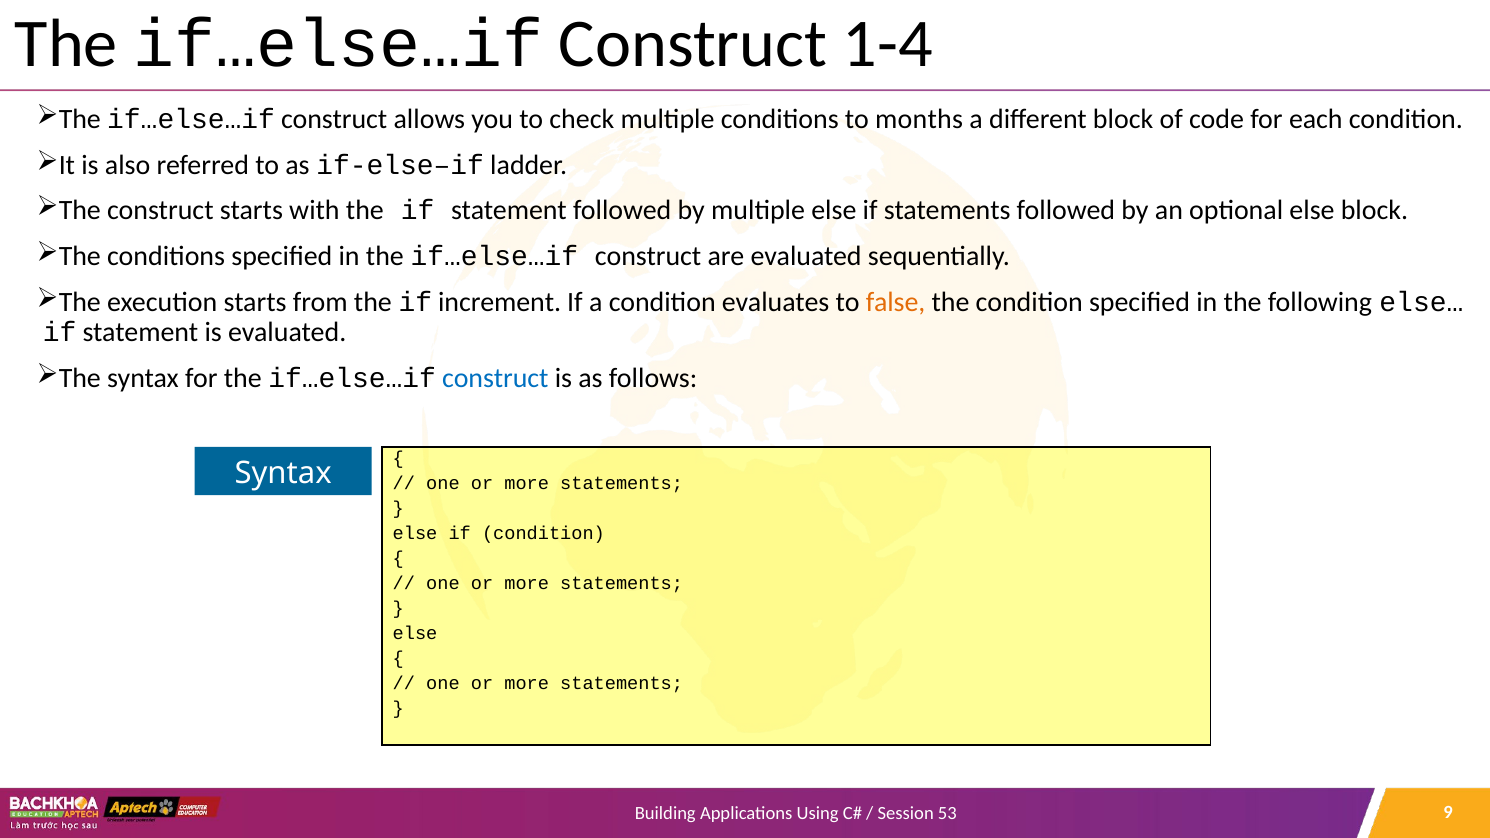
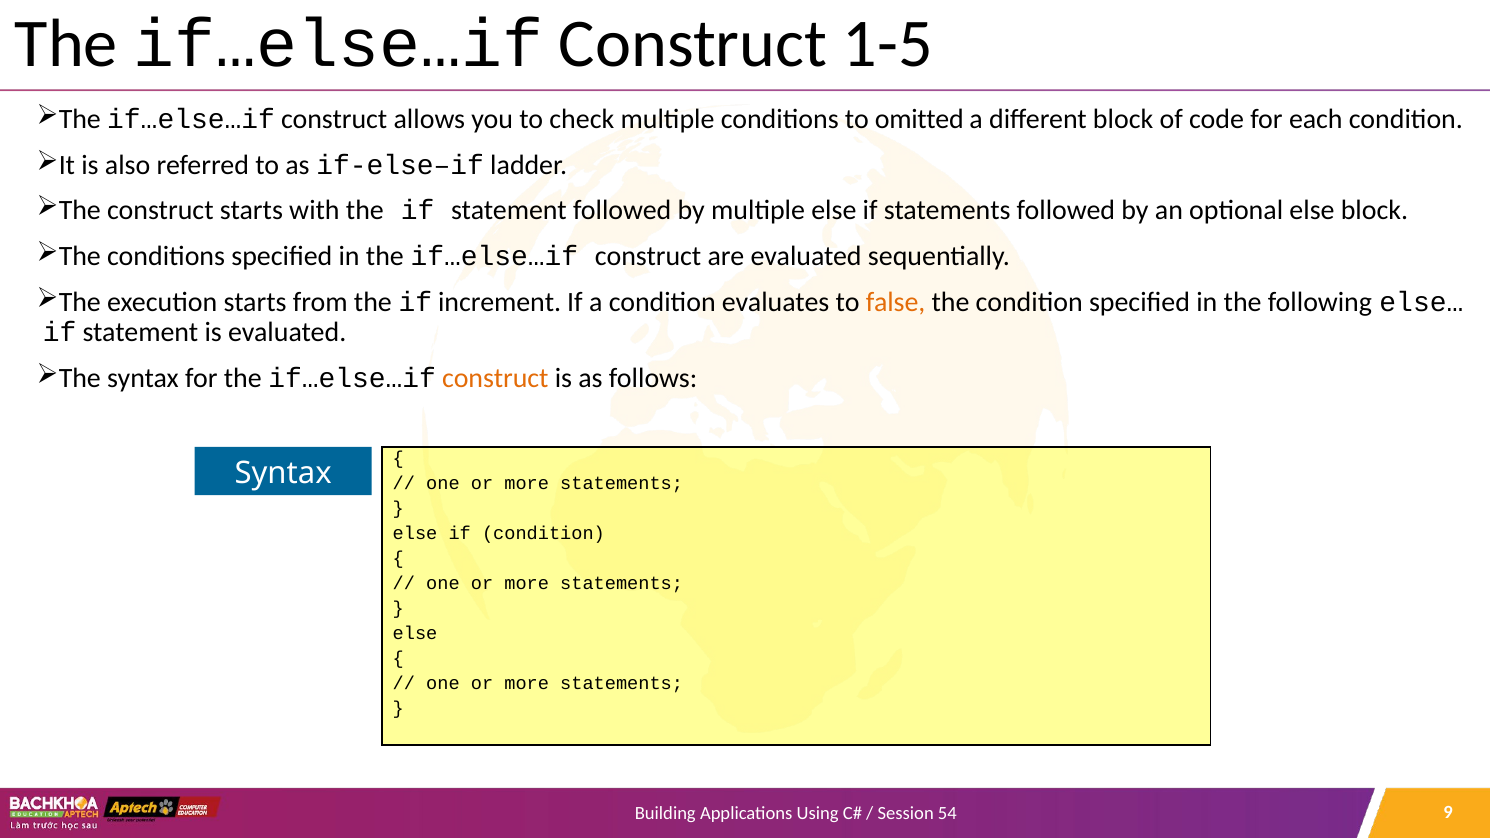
1-4: 1-4 -> 1-5
months: months -> omitted
construct at (495, 378) colour: blue -> orange
53: 53 -> 54
